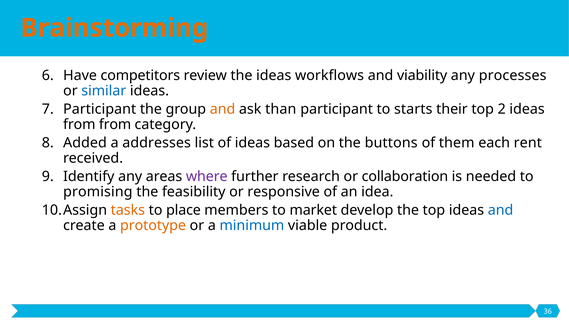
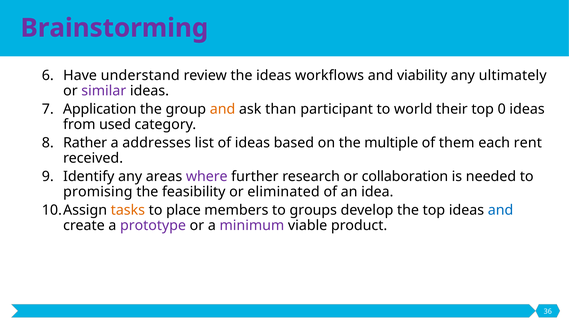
Brainstorming colour: orange -> purple
competitors: competitors -> understand
processes: processes -> ultimately
similar colour: blue -> purple
Participant at (100, 109): Participant -> Application
starts: starts -> world
2: 2 -> 0
from from: from -> used
Added: Added -> Rather
buttons: buttons -> multiple
responsive: responsive -> eliminated
market: market -> groups
prototype colour: orange -> purple
minimum colour: blue -> purple
